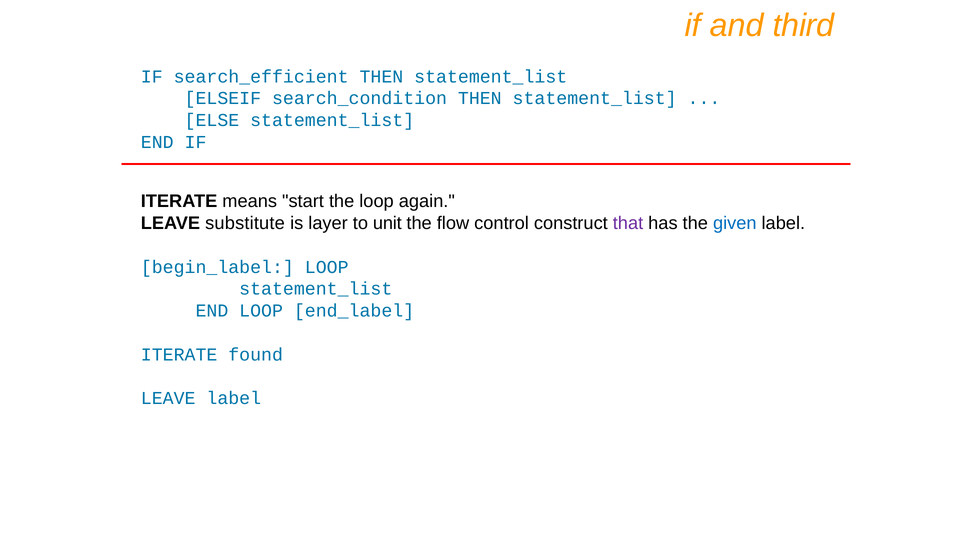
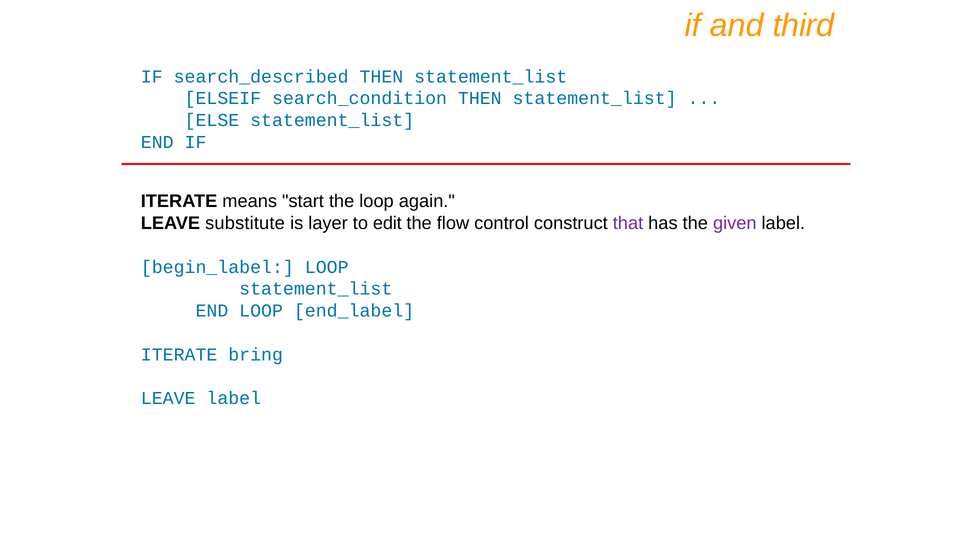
search_efficient: search_efficient -> search_described
unit: unit -> edit
given colour: blue -> purple
found: found -> bring
